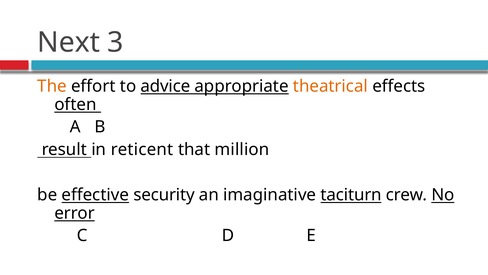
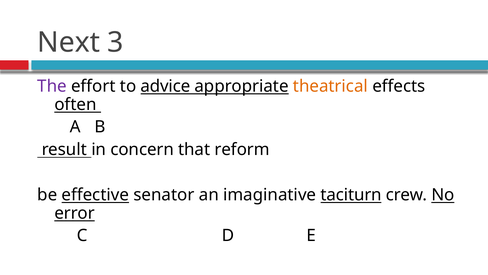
The colour: orange -> purple
reticent: reticent -> concern
million: million -> reform
security: security -> senator
